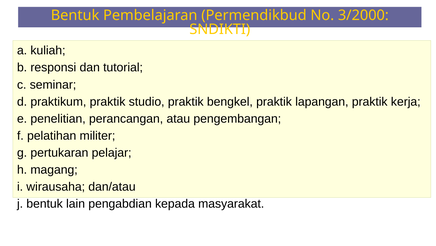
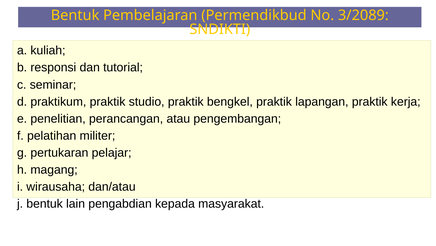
3/2000: 3/2000 -> 3/2089
